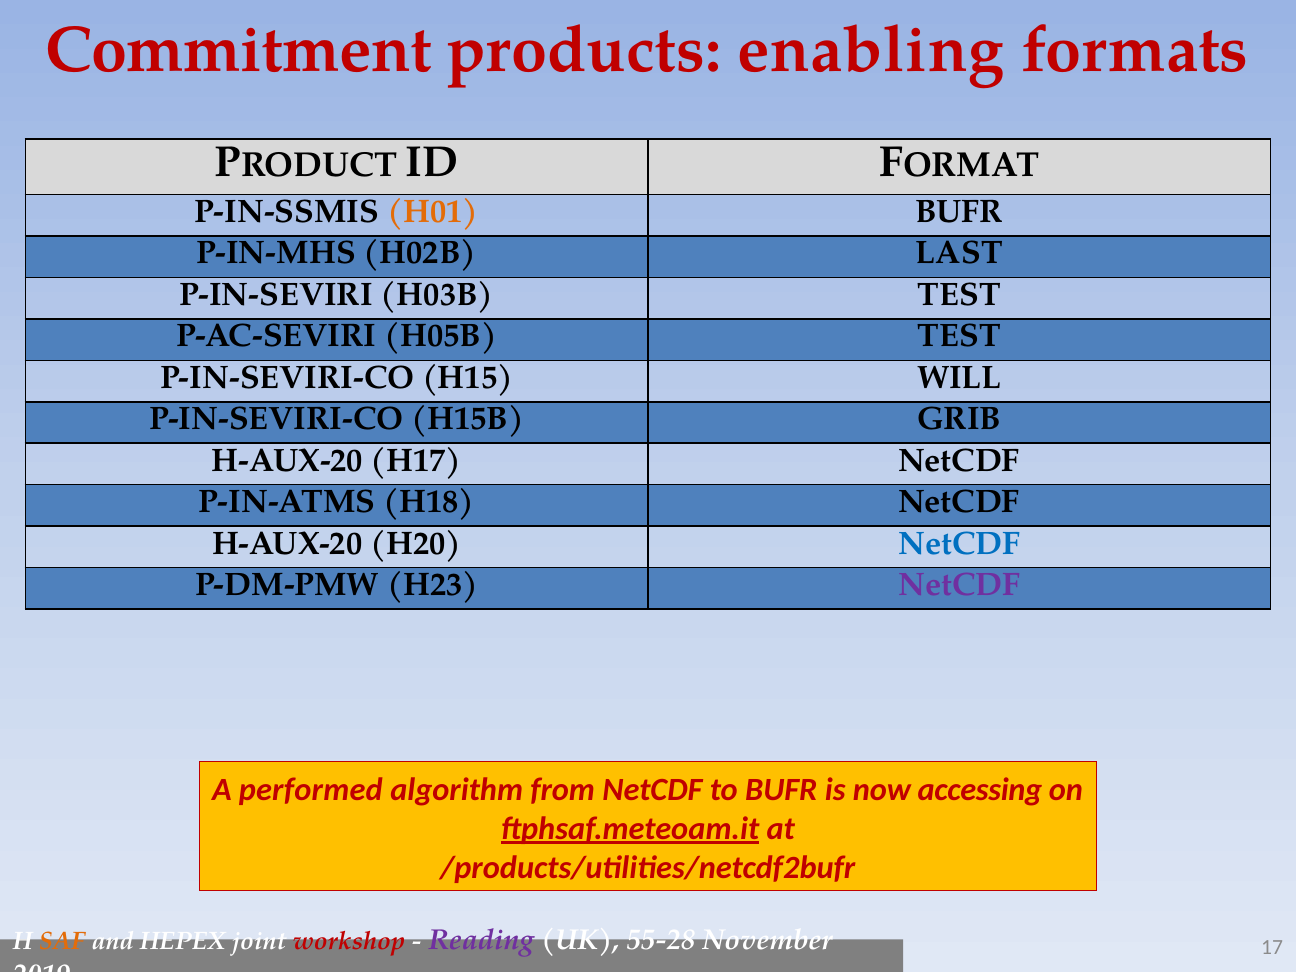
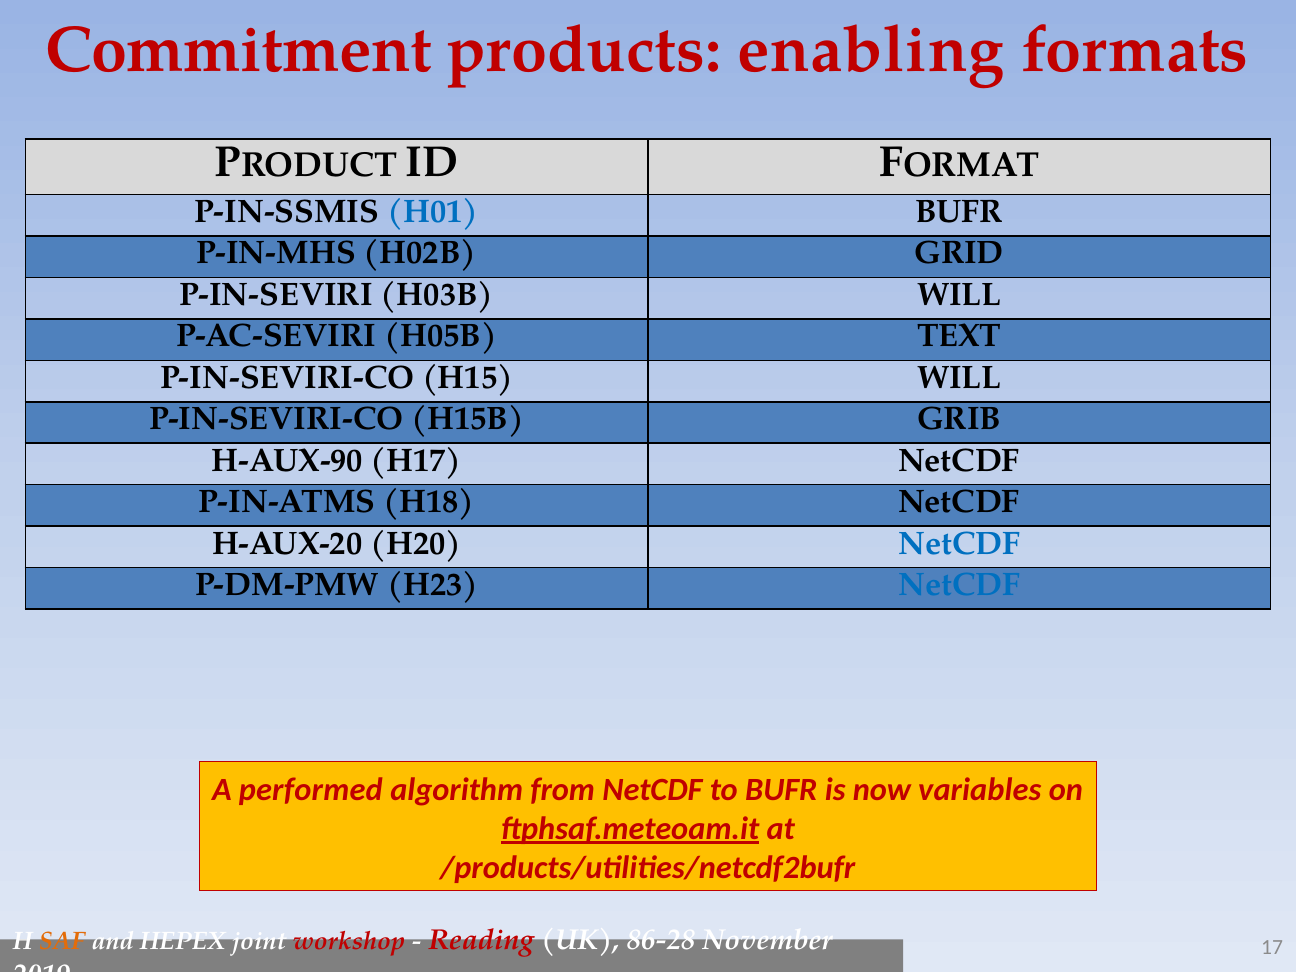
H01 colour: orange -> blue
LAST: LAST -> GRID
H03B TEST: TEST -> WILL
H05B TEST: TEST -> TEXT
H-AUX-20 at (287, 461): H-AUX-20 -> H-AUX-90
NetCDF at (959, 585) colour: purple -> blue
accessing: accessing -> variables
Reading colour: purple -> red
55-28: 55-28 -> 86-28
